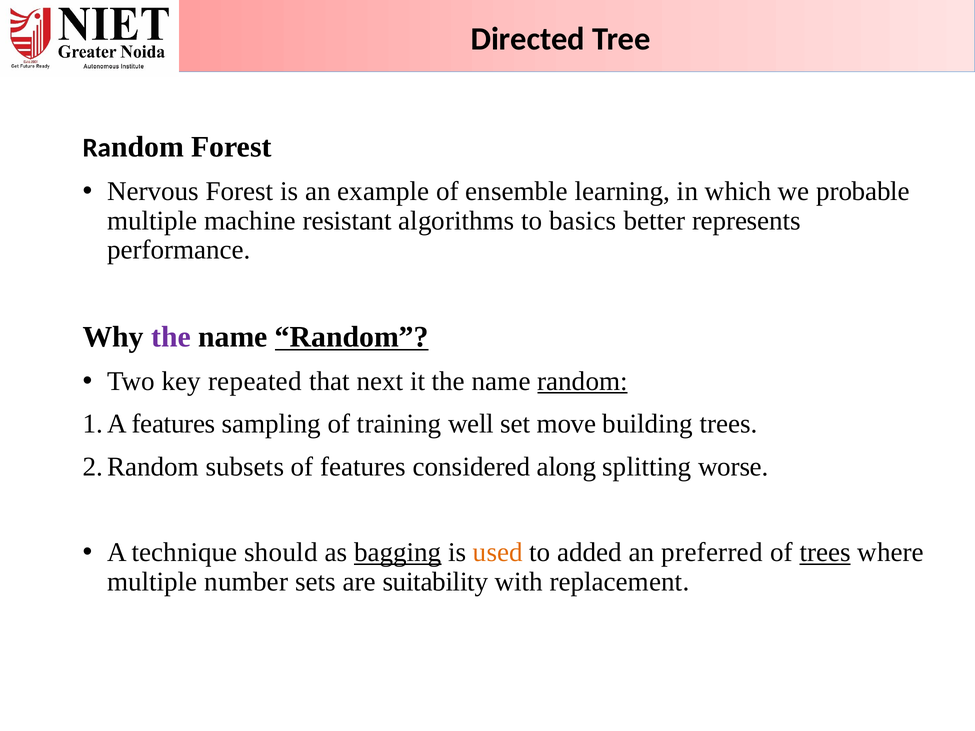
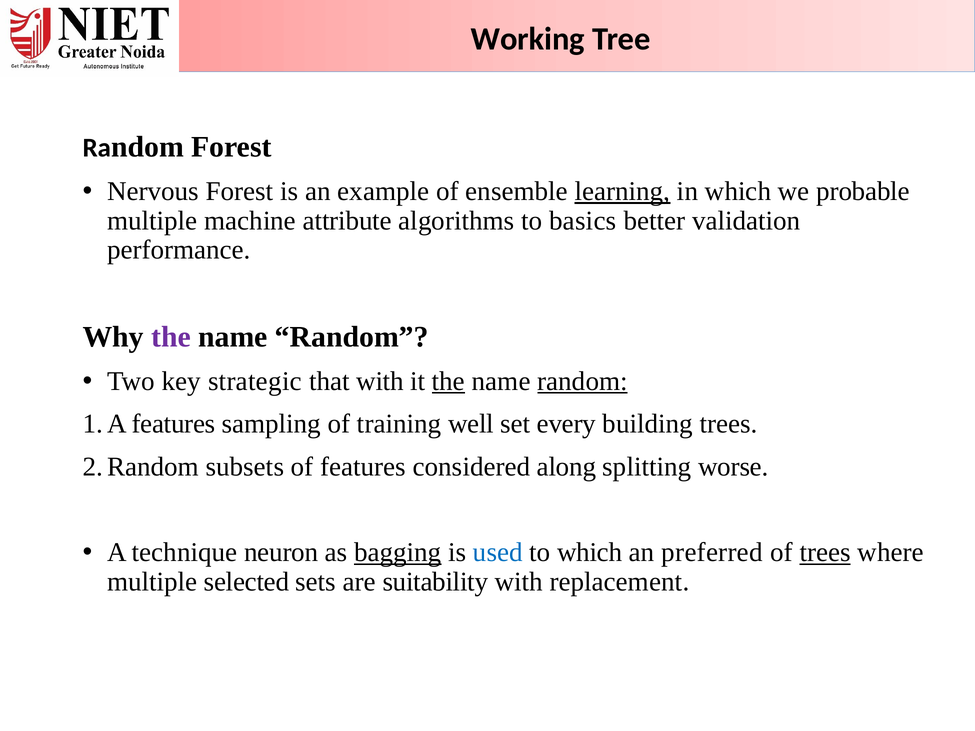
Directed: Directed -> Working
learning underline: none -> present
resistant: resistant -> attribute
represents: represents -> validation
Random at (352, 337) underline: present -> none
repeated: repeated -> strategic
that next: next -> with
the at (448, 381) underline: none -> present
move: move -> every
should: should -> neuron
used colour: orange -> blue
to added: added -> which
number: number -> selected
